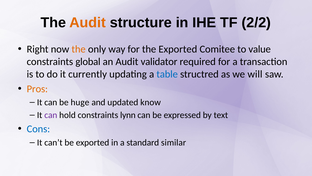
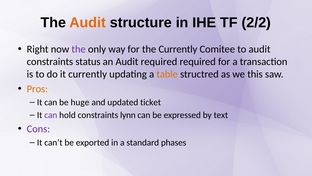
the at (79, 49) colour: orange -> purple
the Exported: Exported -> Currently
to value: value -> audit
global: global -> status
Audit validator: validator -> required
table colour: blue -> orange
will: will -> this
know: know -> ticket
Cons colour: blue -> purple
similar: similar -> phases
